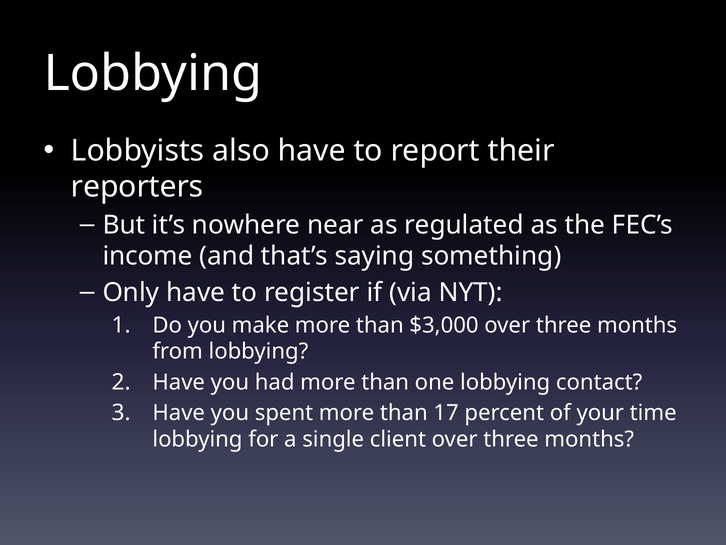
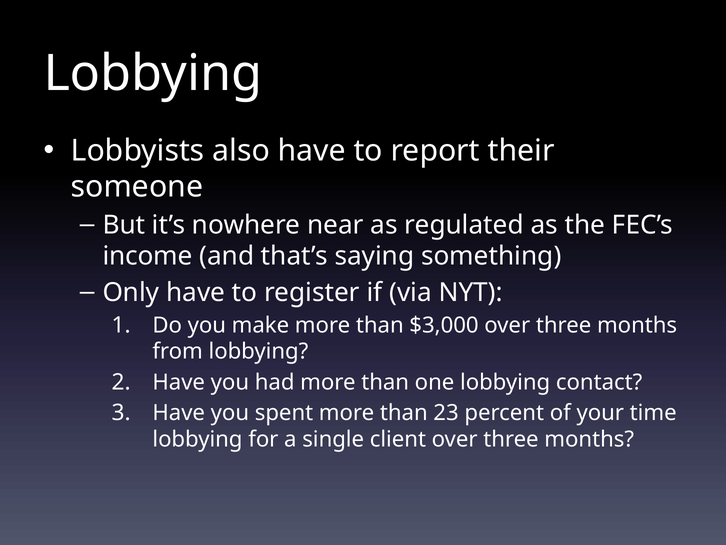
reporters: reporters -> someone
17: 17 -> 23
